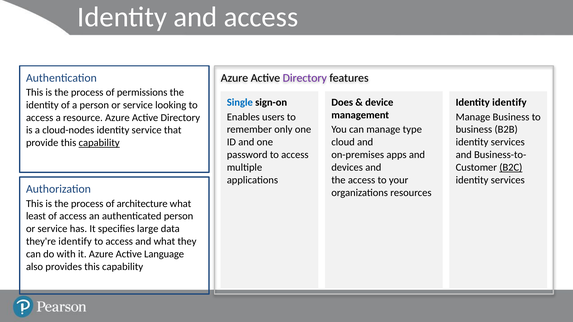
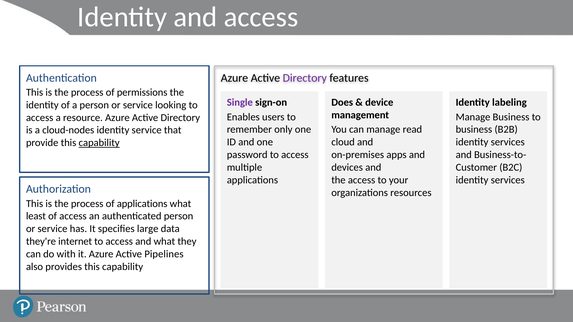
Single colour: blue -> purple
Identity identify: identify -> labeling
type: type -> read
B2C underline: present -> none
of architecture: architecture -> applications
they're identify: identify -> internet
Language: Language -> Pipelines
